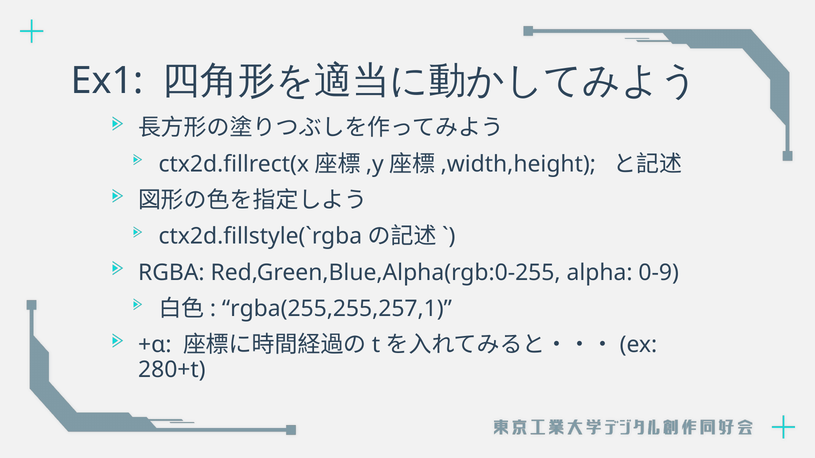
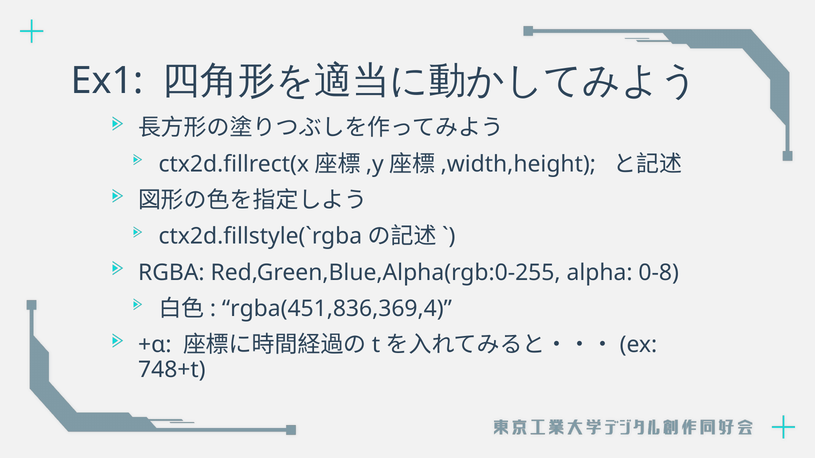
0-9: 0-9 -> 0-8
rgba(255,255,257,1: rgba(255,255,257,1 -> rgba(451,836,369,4
280+t: 280+t -> 748+t
